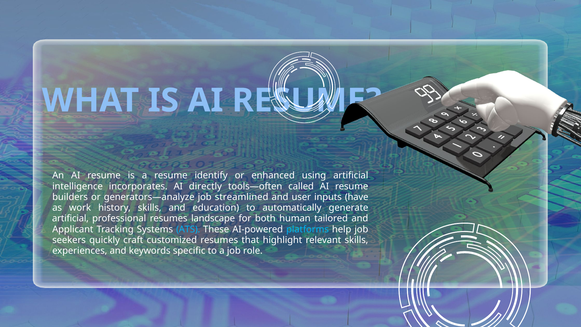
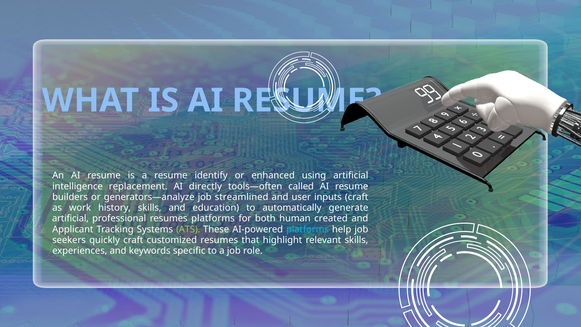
incorporates: incorporates -> replacement
inputs have: have -> craft
resumes landscape: landscape -> platforms
tailored: tailored -> created
ATS colour: light blue -> light green
